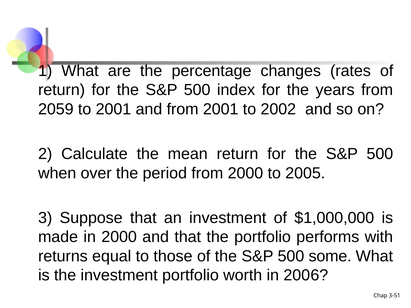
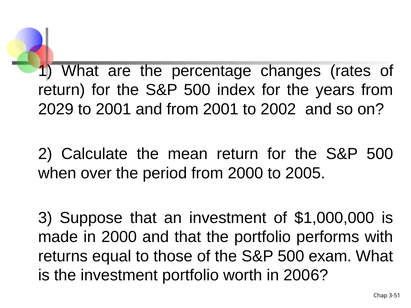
2059: 2059 -> 2029
some: some -> exam
